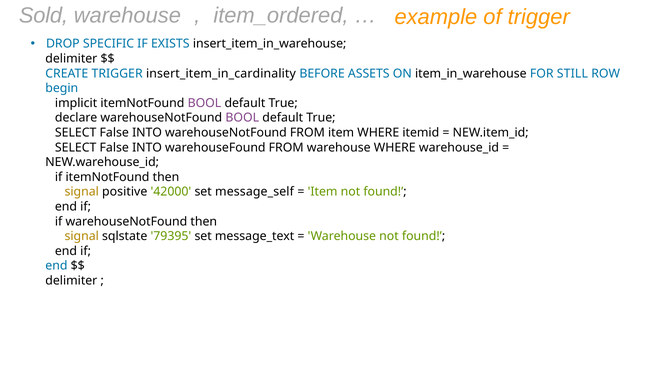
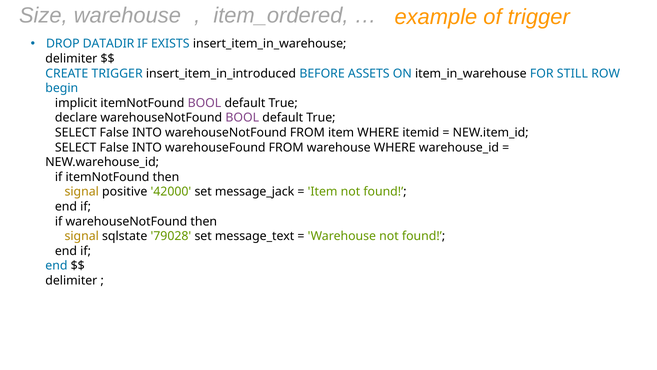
Sold: Sold -> Size
SPECIFIC: SPECIFIC -> DATADIR
insert_item_in_cardinality: insert_item_in_cardinality -> insert_item_in_introduced
message_self: message_self -> message_jack
79395: 79395 -> 79028
